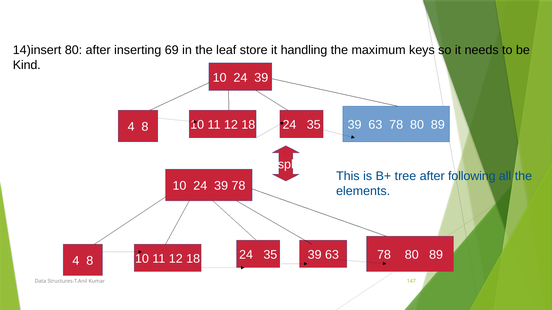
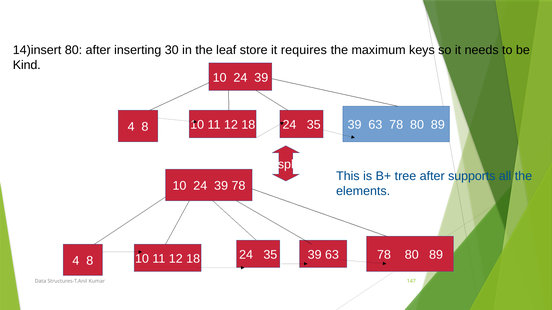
69: 69 -> 30
handling: handling -> requires
following: following -> supports
